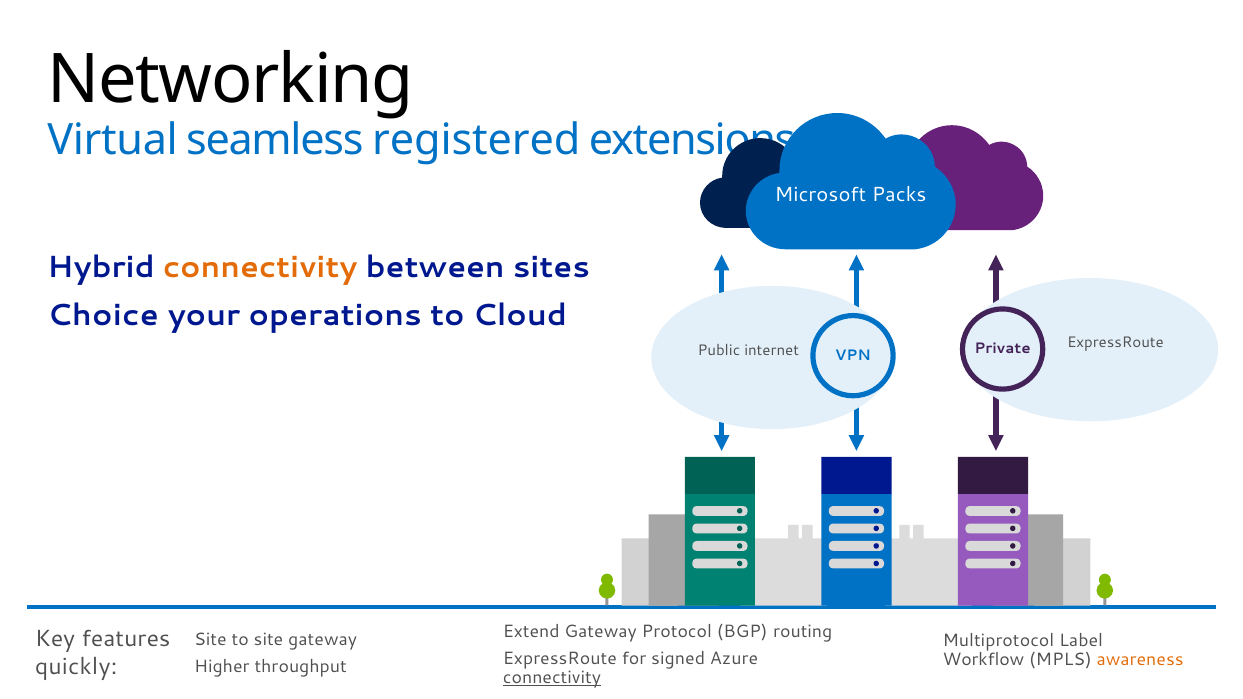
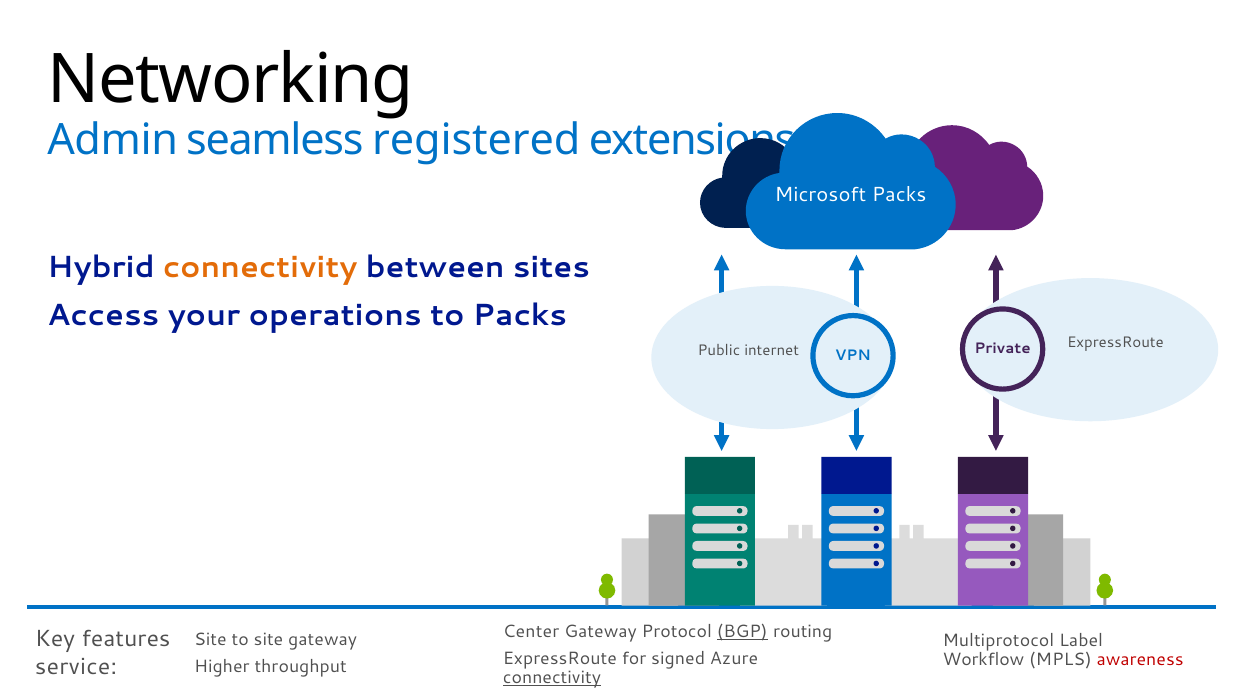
Virtual: Virtual -> Admin
Choice: Choice -> Access
to Cloud: Cloud -> Packs
Extend: Extend -> Center
BGP underline: none -> present
awareness colour: orange -> red
quickly: quickly -> service
